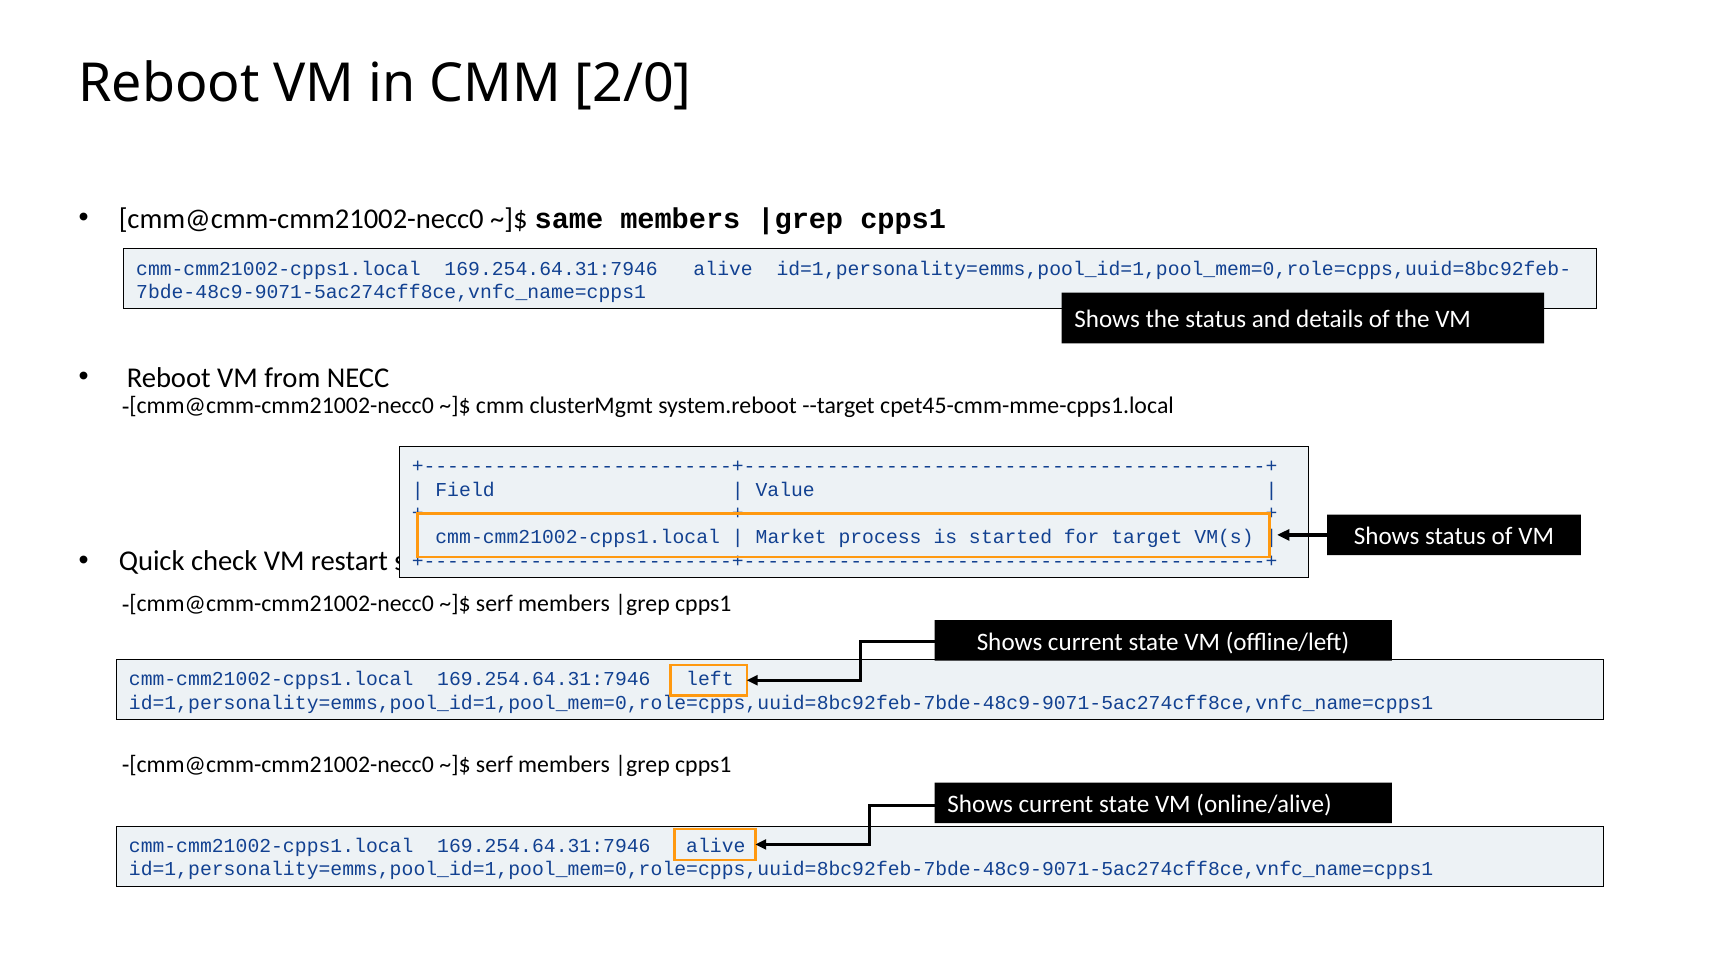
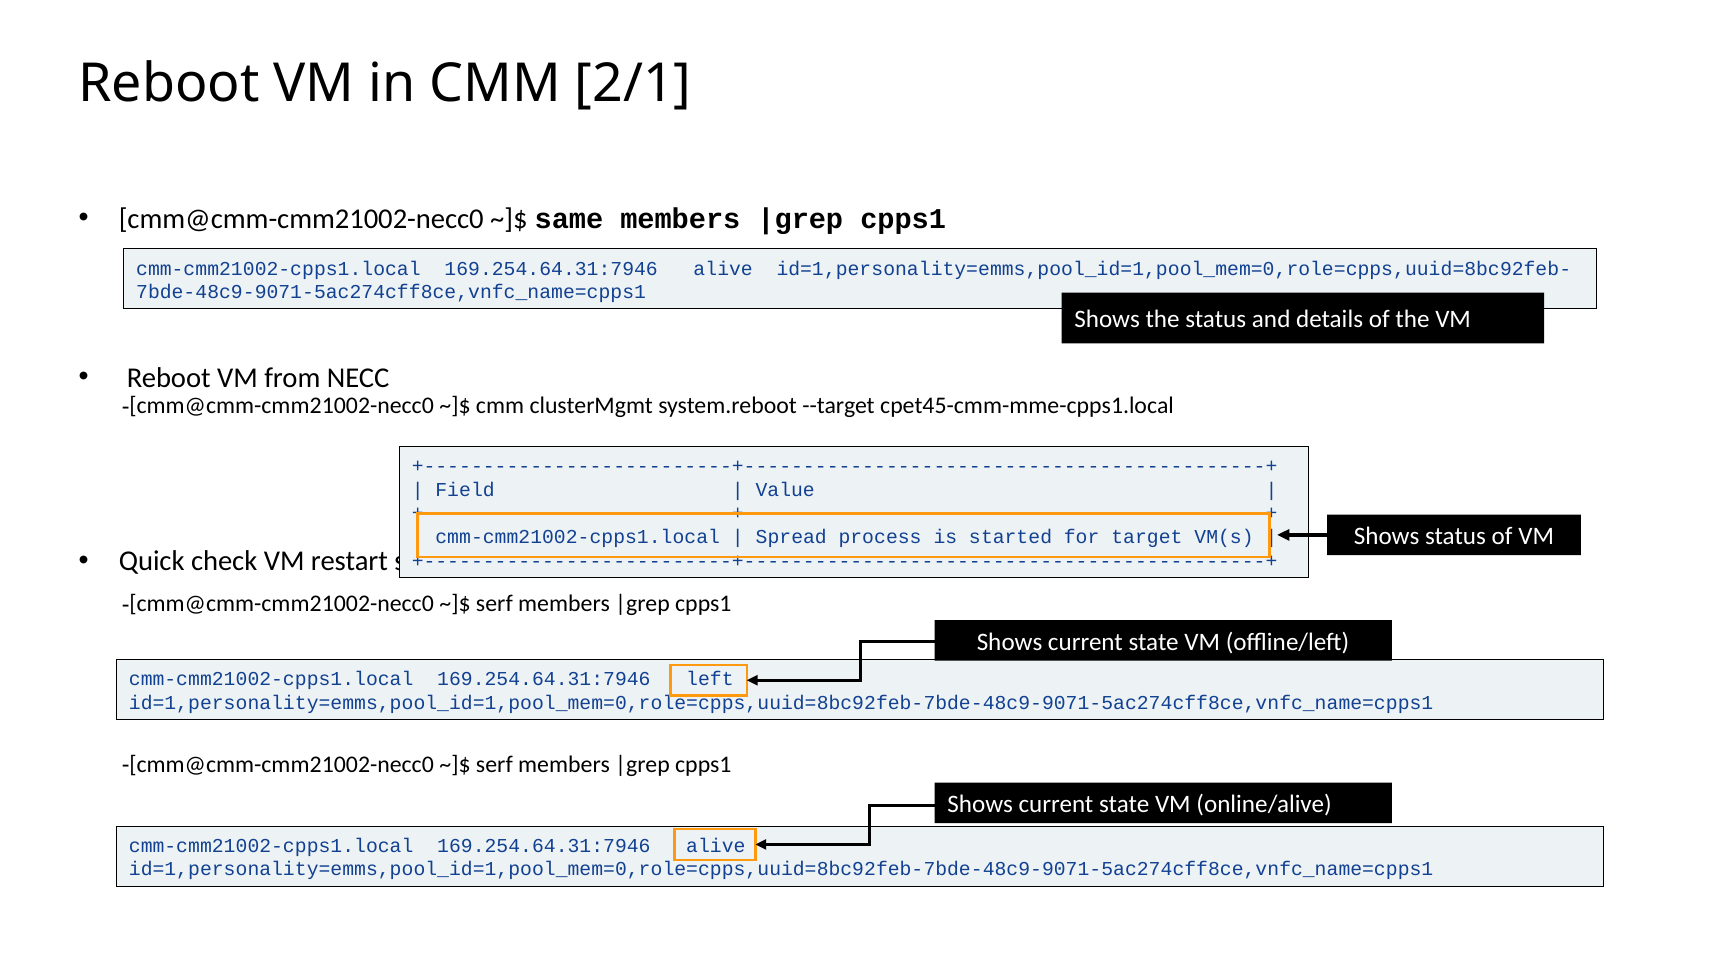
2/0: 2/0 -> 2/1
Market: Market -> Spread
